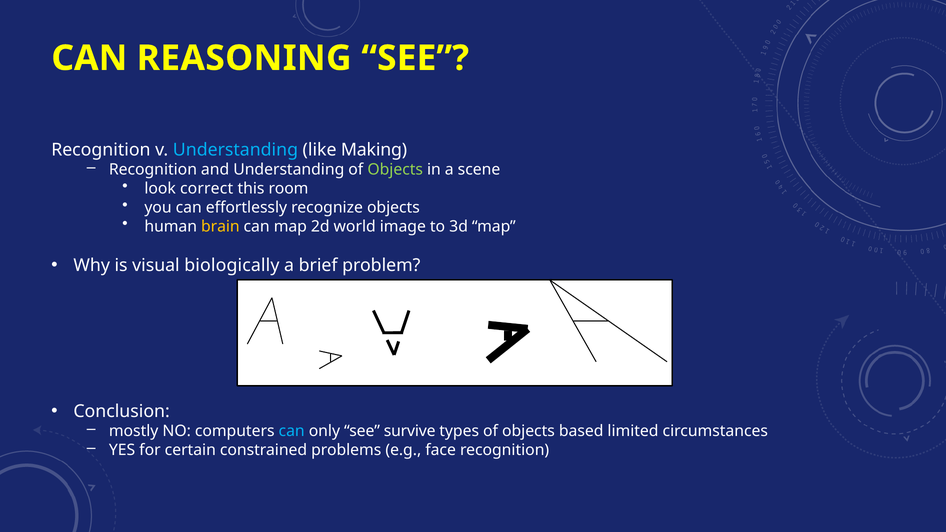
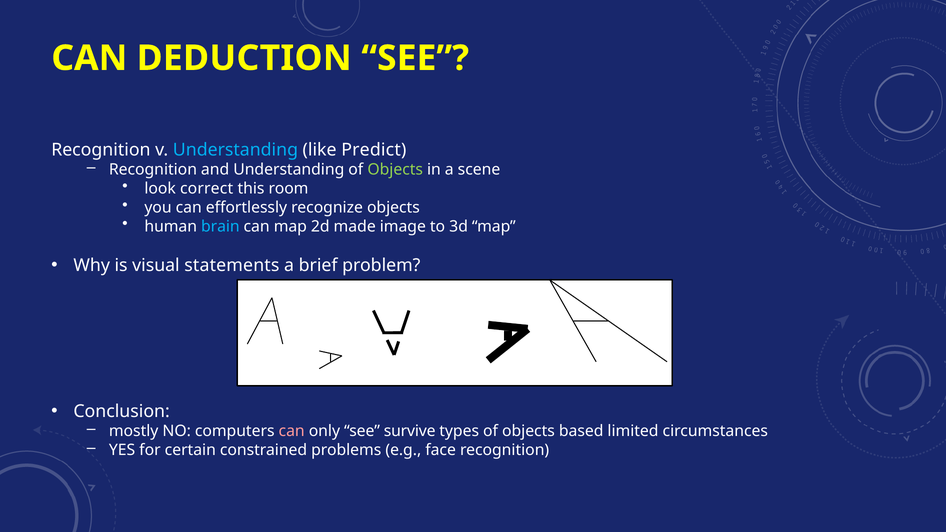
REASONING: REASONING -> DEDUCTION
Making: Making -> Predict
brain colour: yellow -> light blue
world: world -> made
biologically: biologically -> statements
can at (292, 431) colour: light blue -> pink
